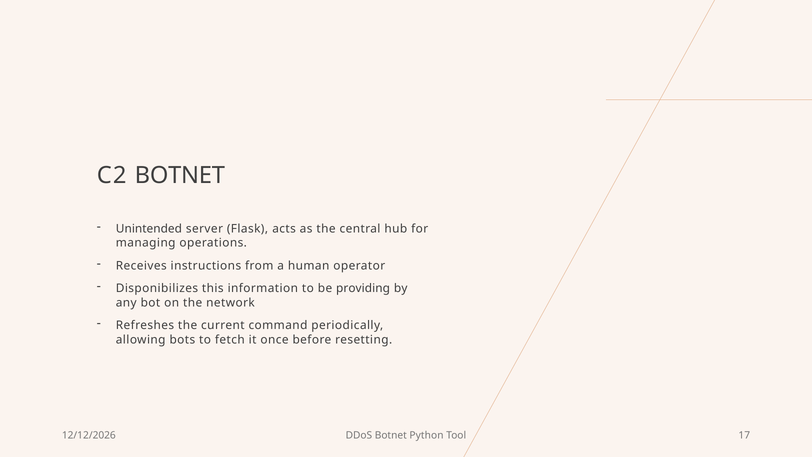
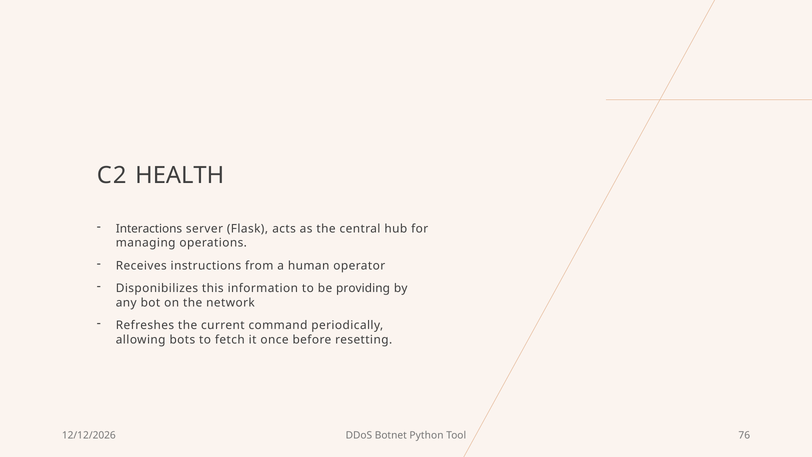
C2 BOTNET: BOTNET -> HEALTH
Unintended: Unintended -> Interactions
17: 17 -> 76
